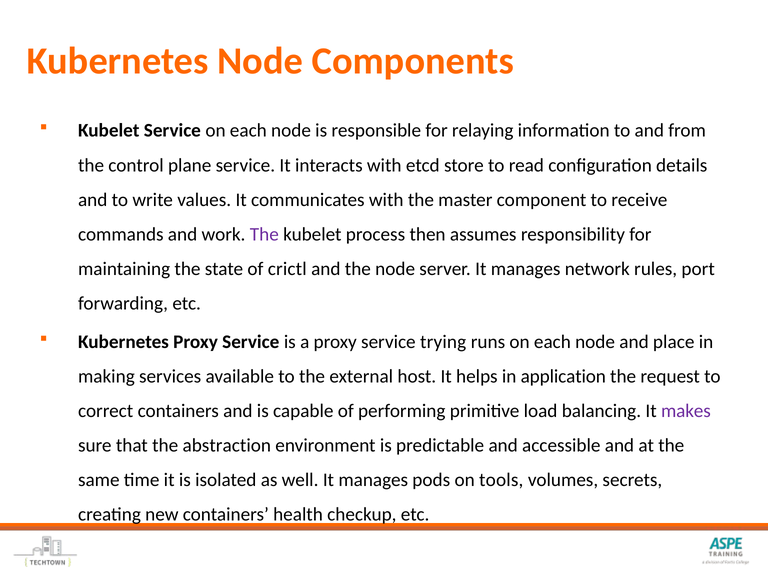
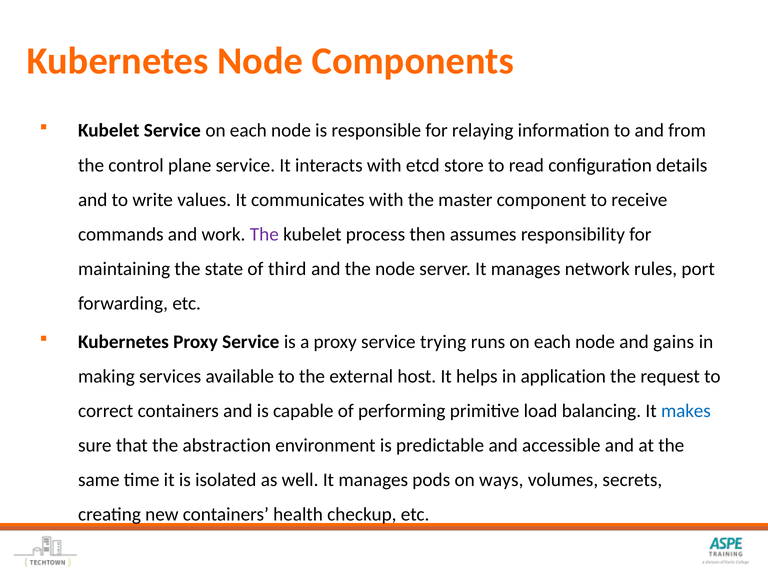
crictl: crictl -> third
place: place -> gains
makes colour: purple -> blue
tools: tools -> ways
